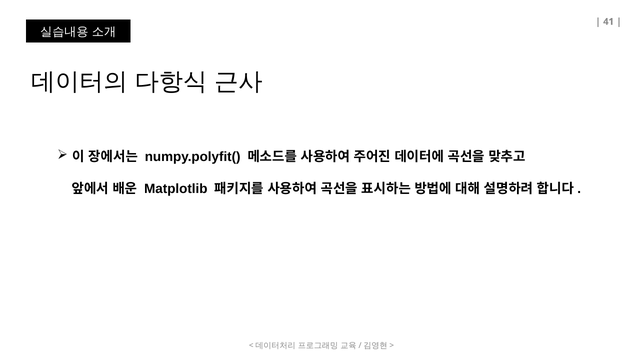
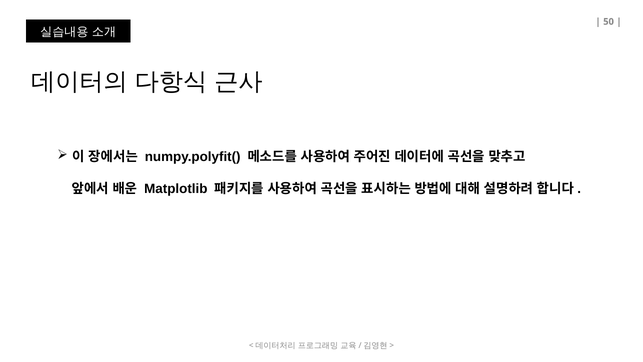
41: 41 -> 50
